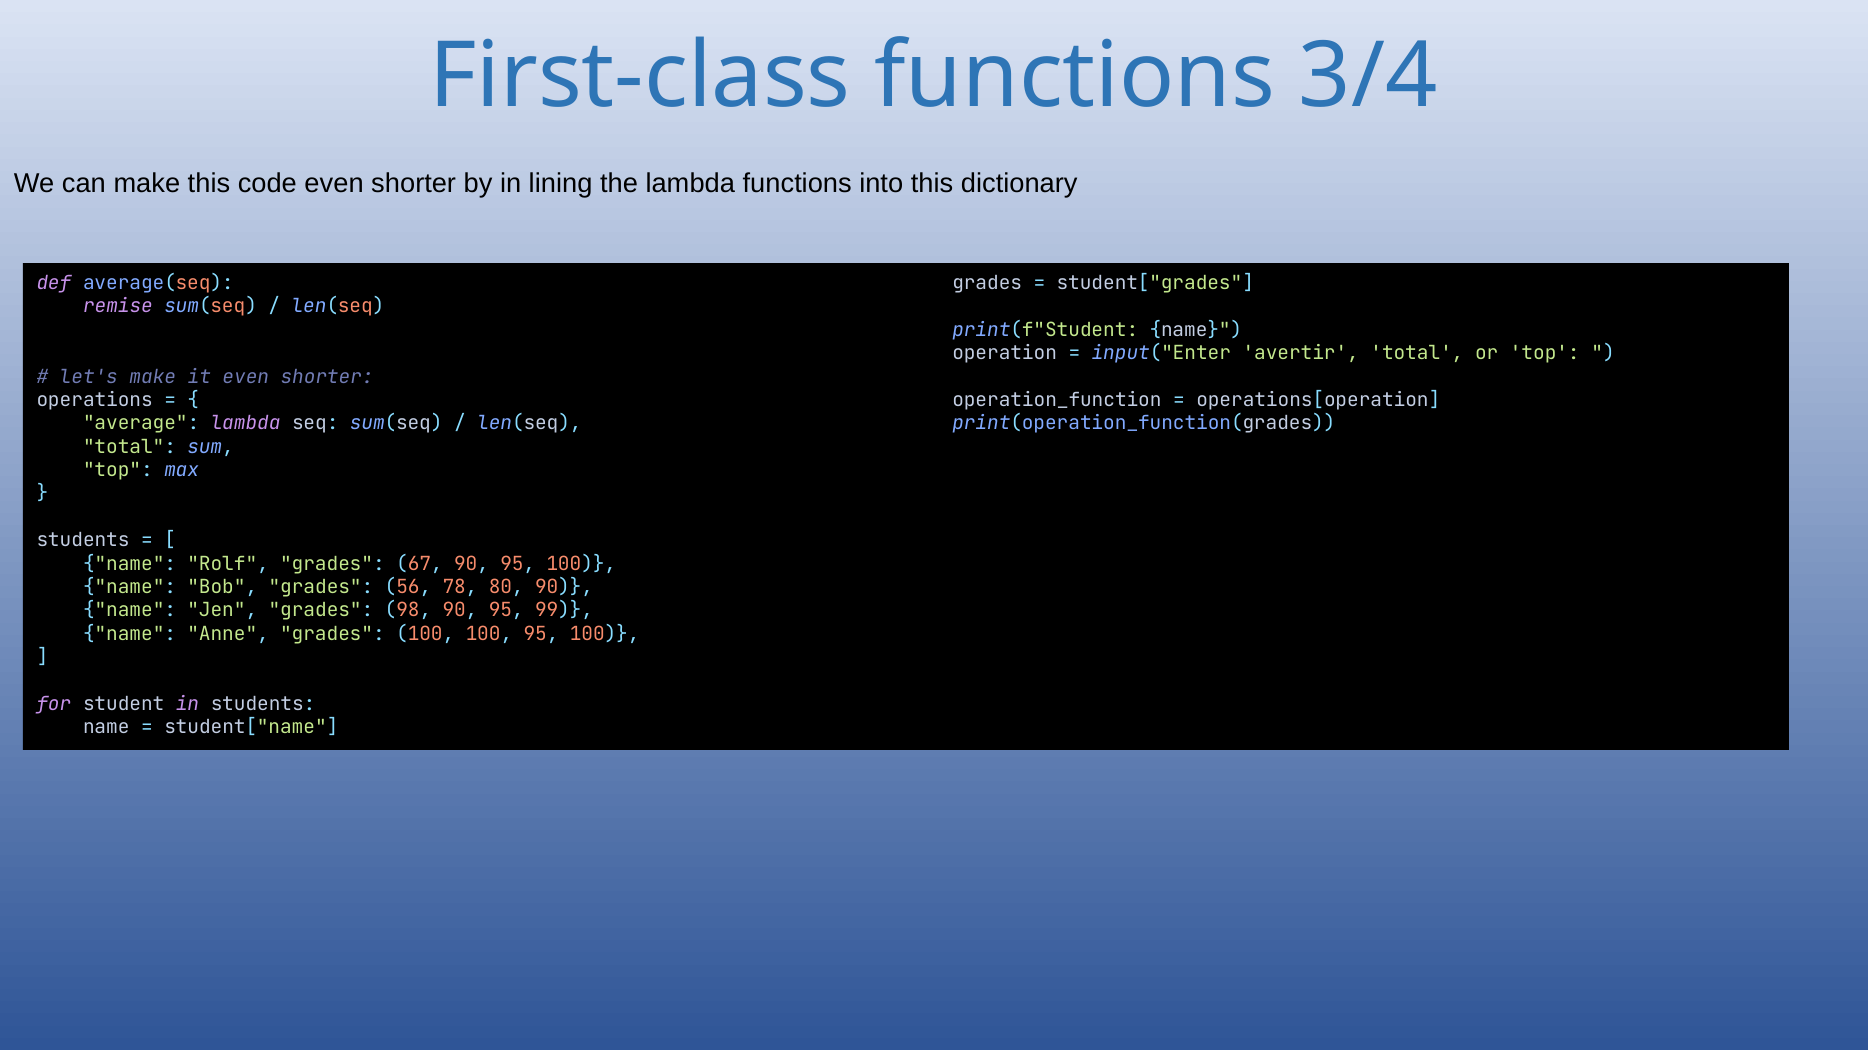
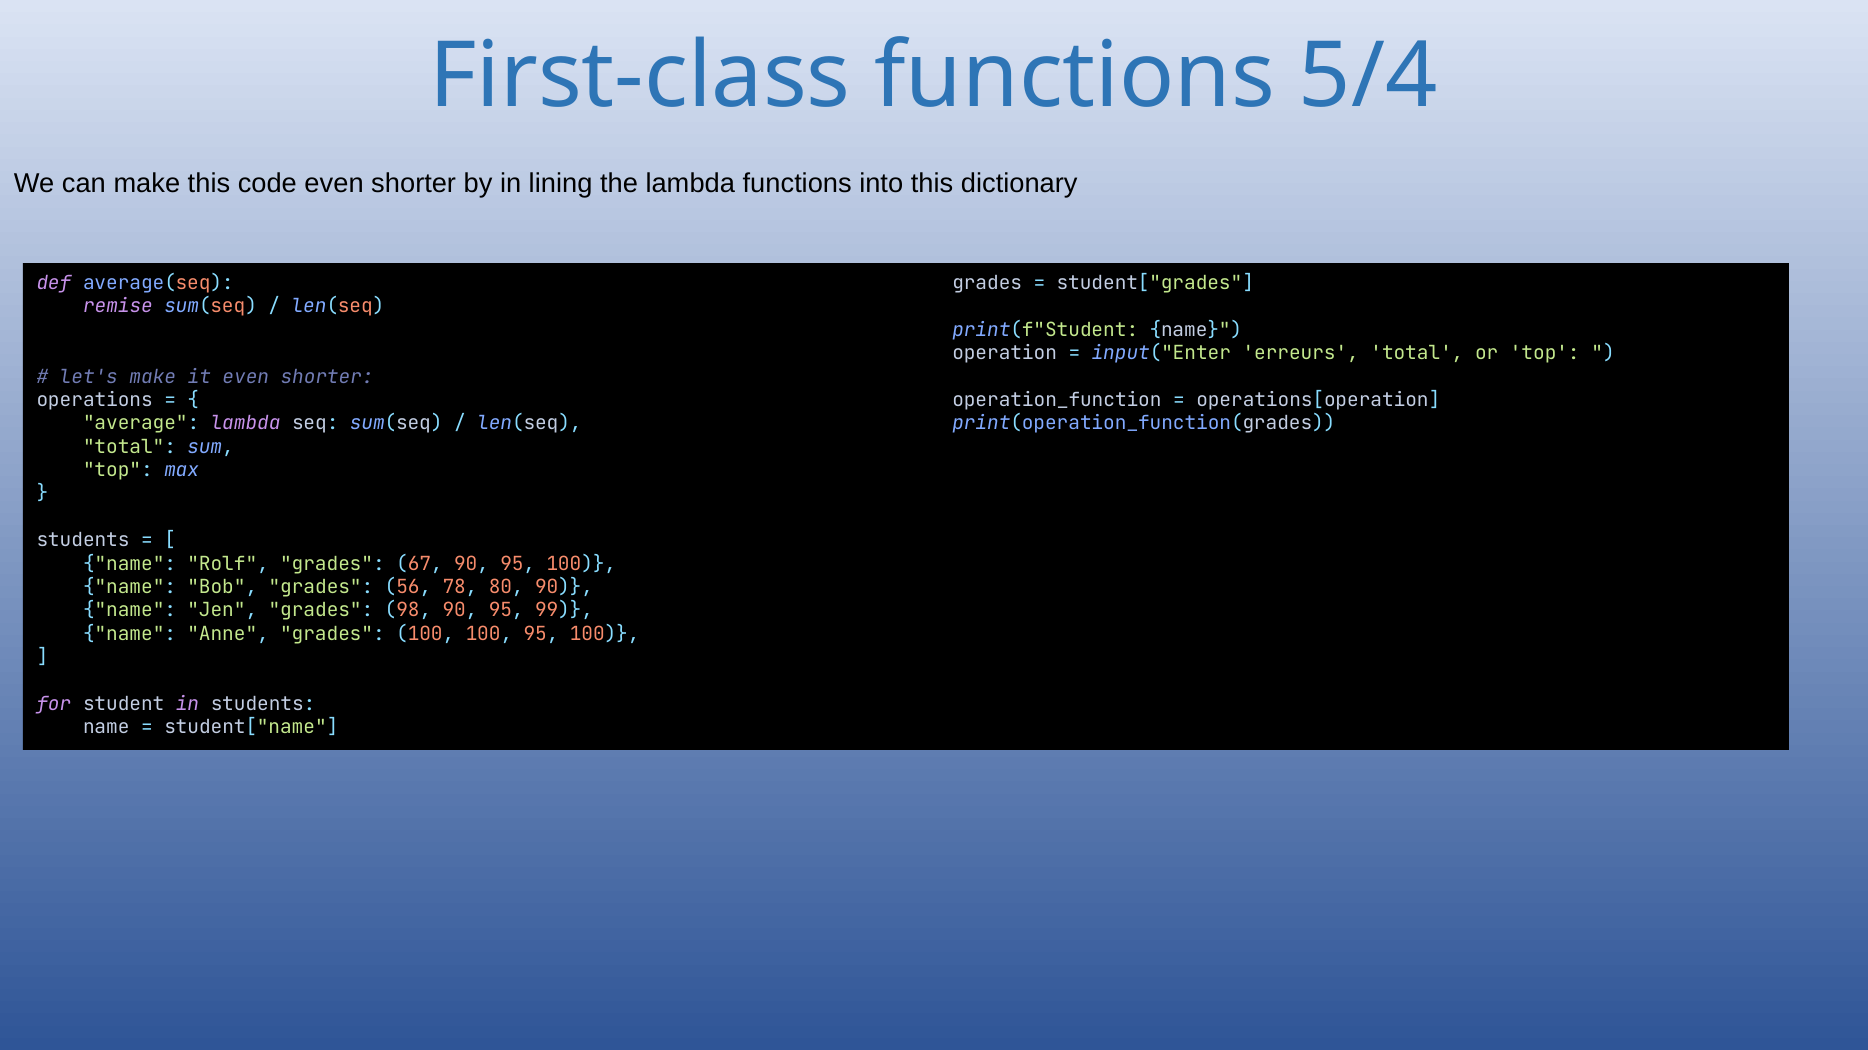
3/4: 3/4 -> 5/4
avertir: avertir -> erreurs
